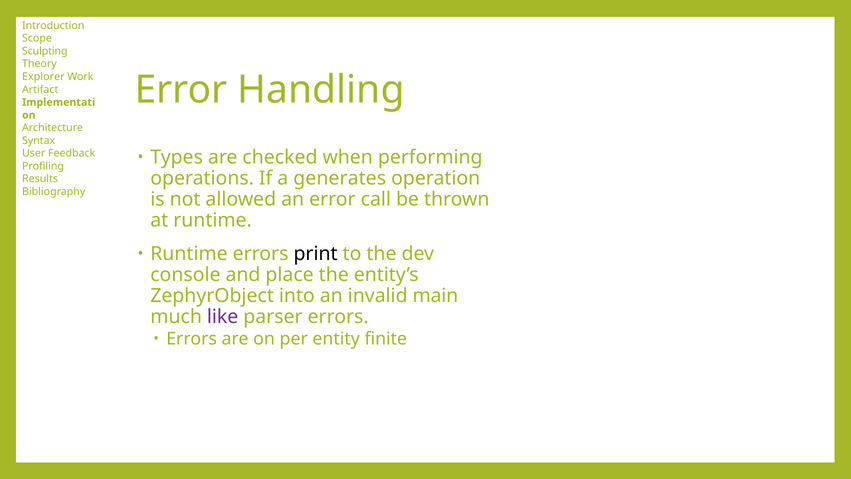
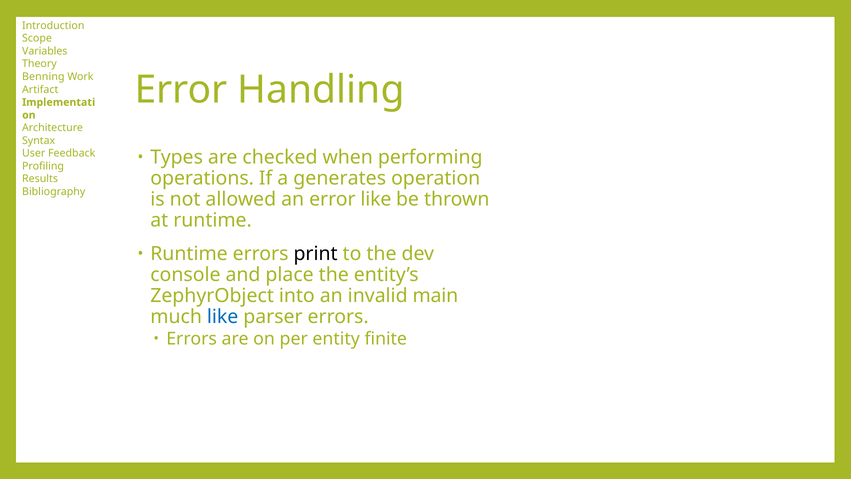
Sculpting: Sculpting -> Variables
Explorer: Explorer -> Benning
error call: call -> like
like at (223, 317) colour: purple -> blue
